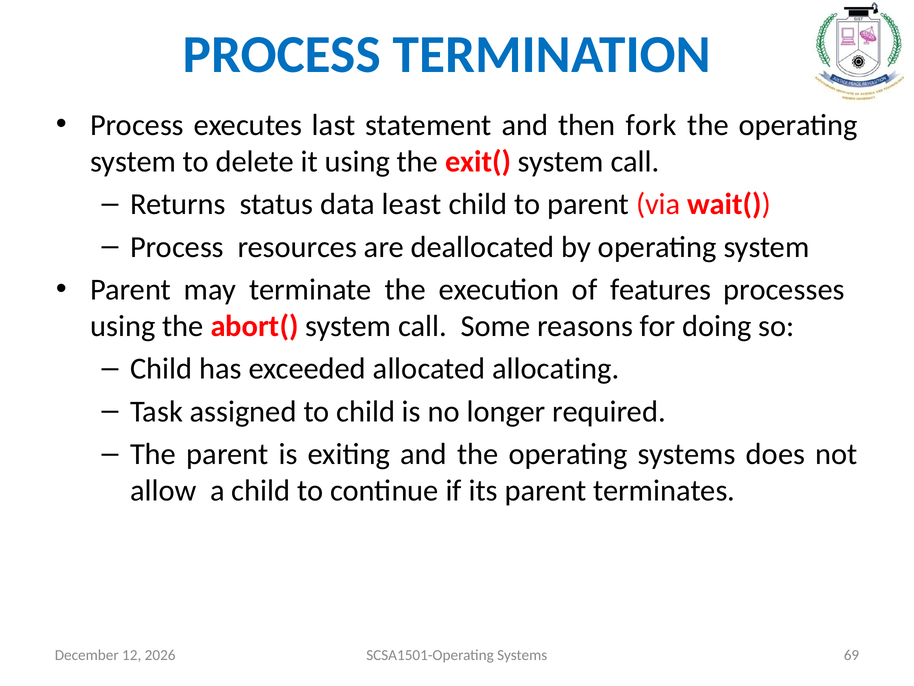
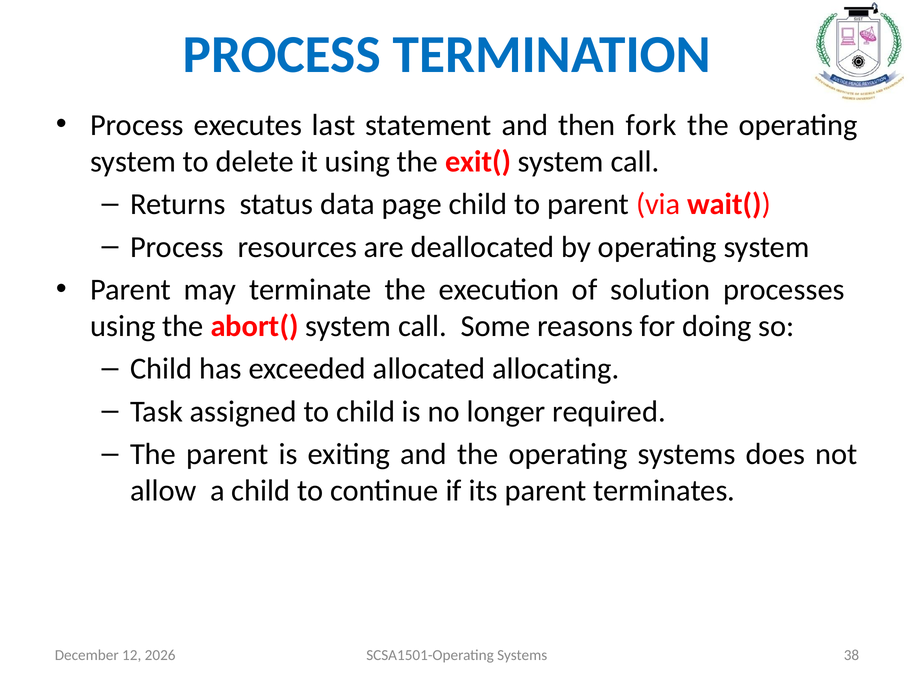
least: least -> page
features: features -> solution
69: 69 -> 38
